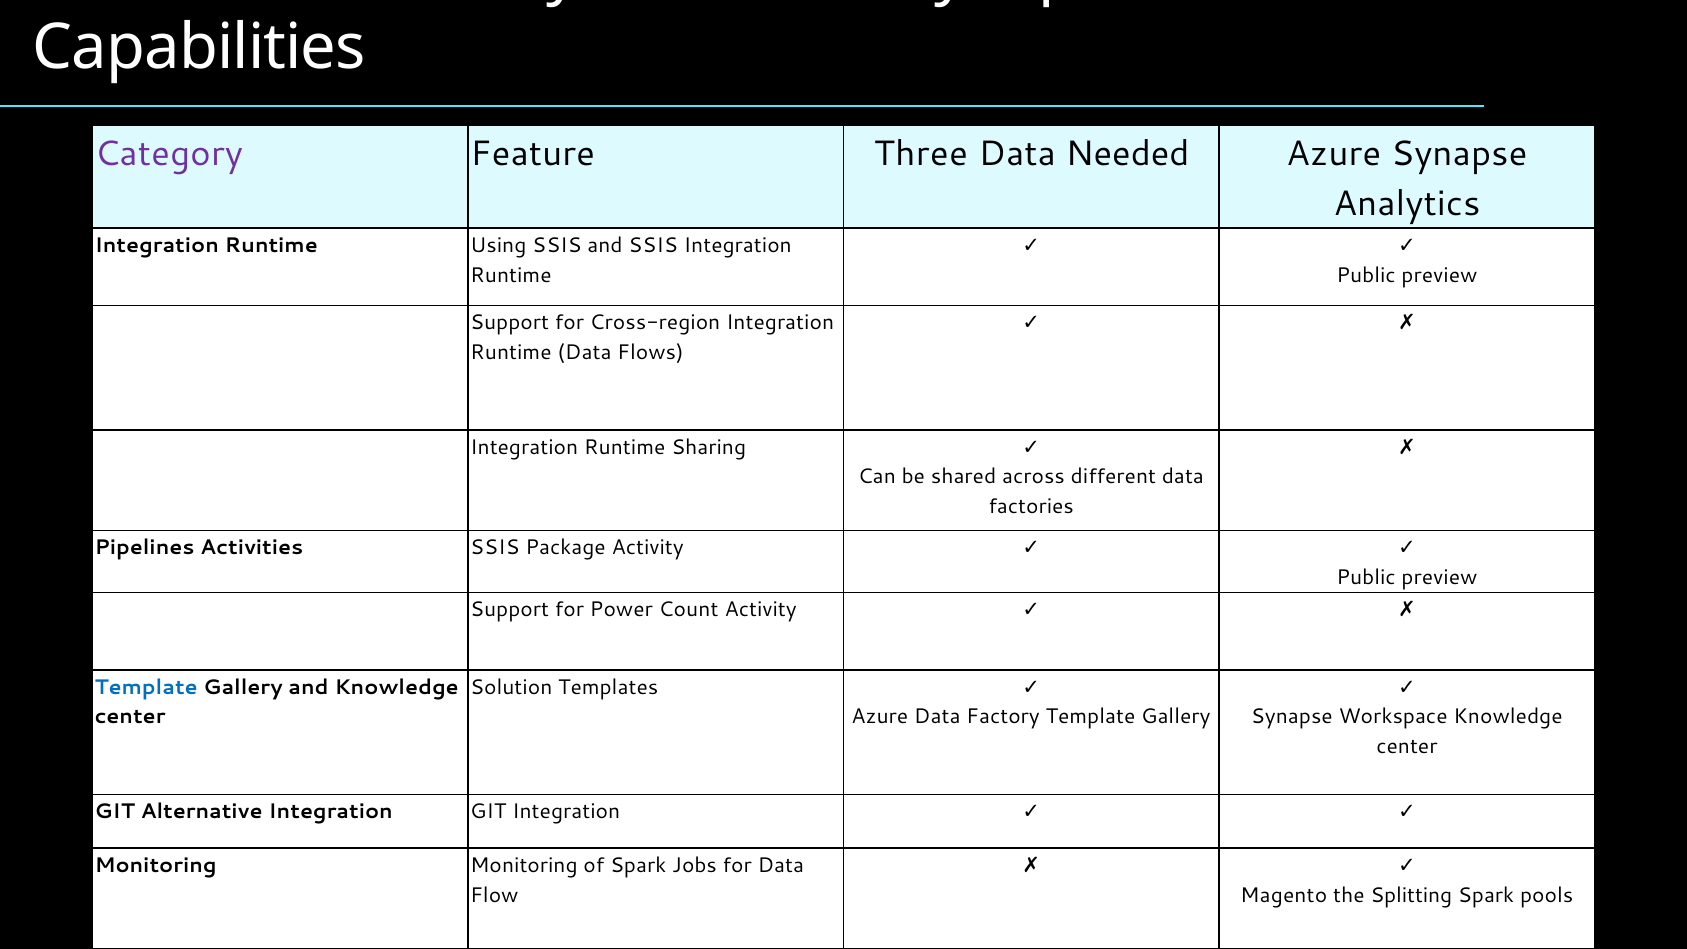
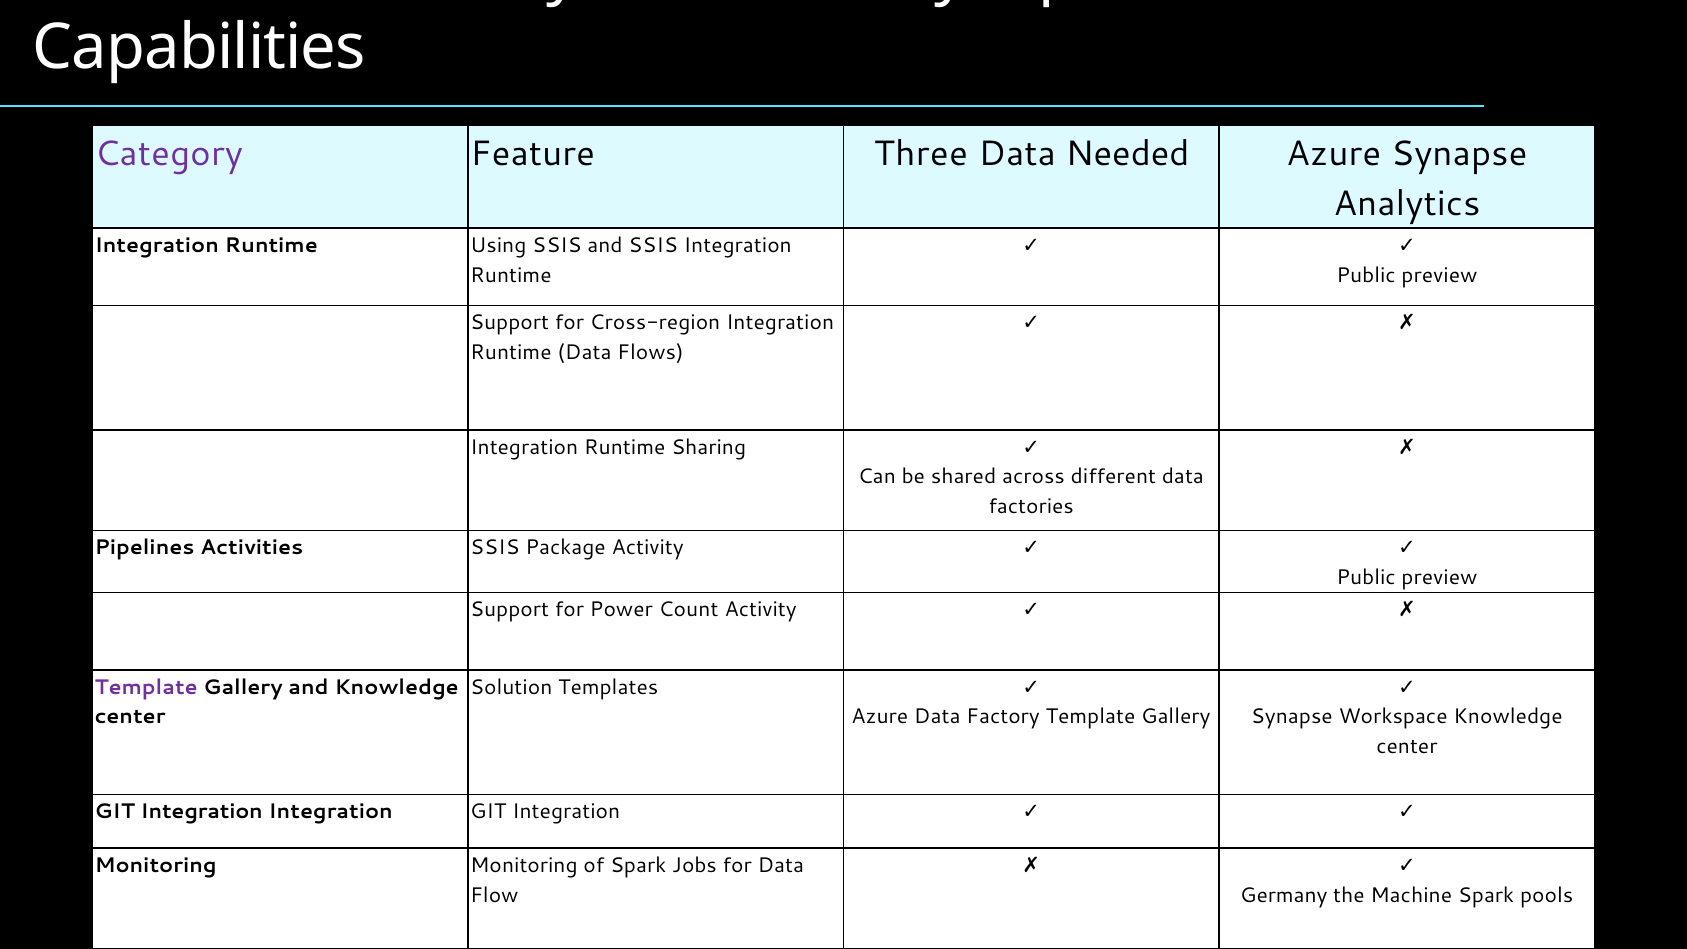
Template at (146, 687) colour: blue -> purple
Alternative at (202, 812): Alternative -> Integration
Magento: Magento -> Germany
Splitting: Splitting -> Machine
